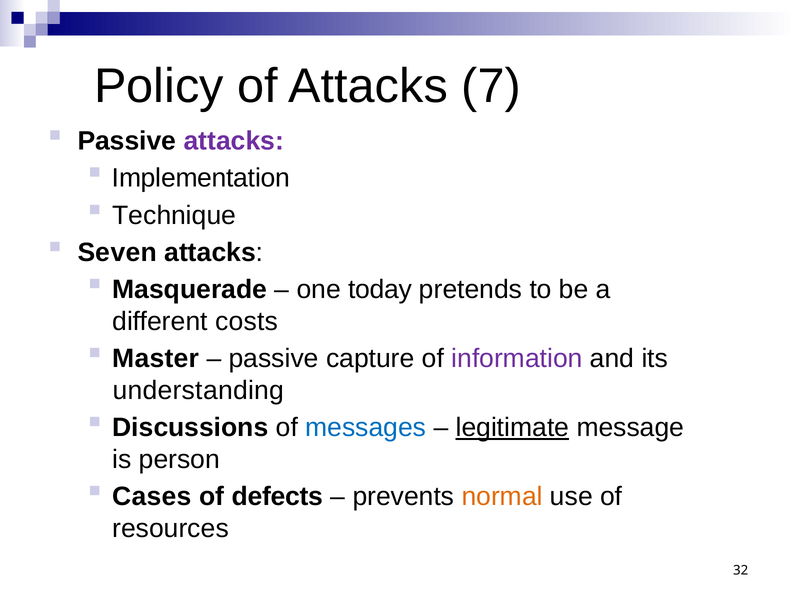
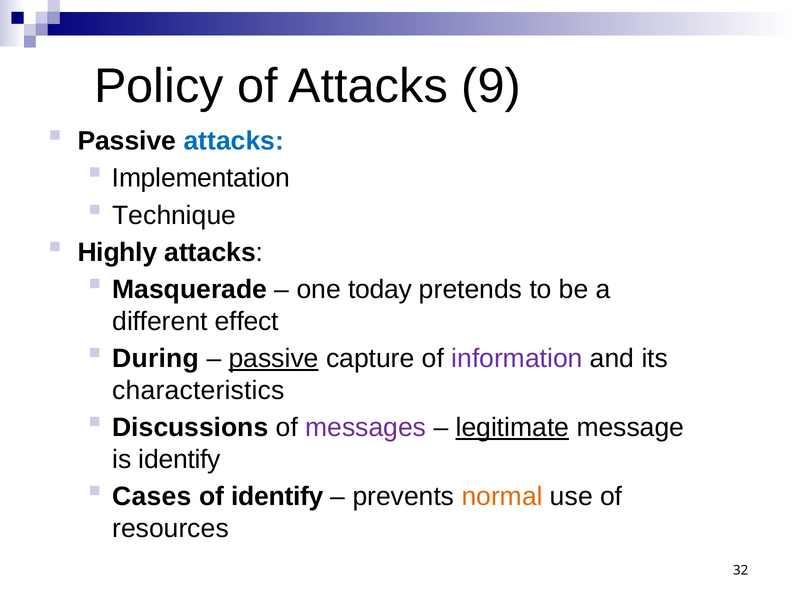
7: 7 -> 9
attacks at (234, 141) colour: purple -> blue
Seven: Seven -> Highly
costs: costs -> effect
Master: Master -> During
passive at (274, 359) underline: none -> present
understanding: understanding -> characteristics
messages colour: blue -> purple
is person: person -> identify
of defects: defects -> identify
